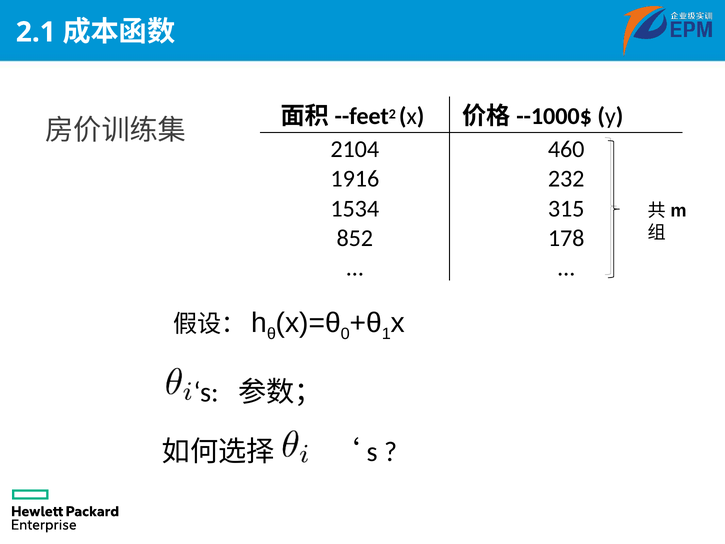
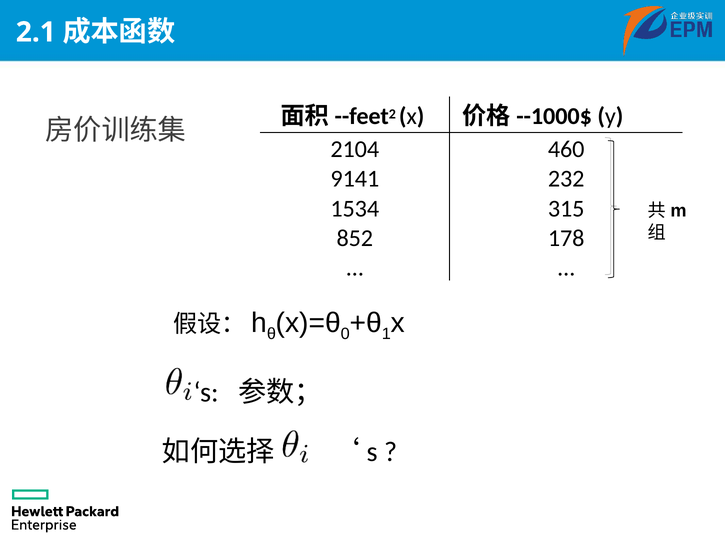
1916: 1916 -> 9141
